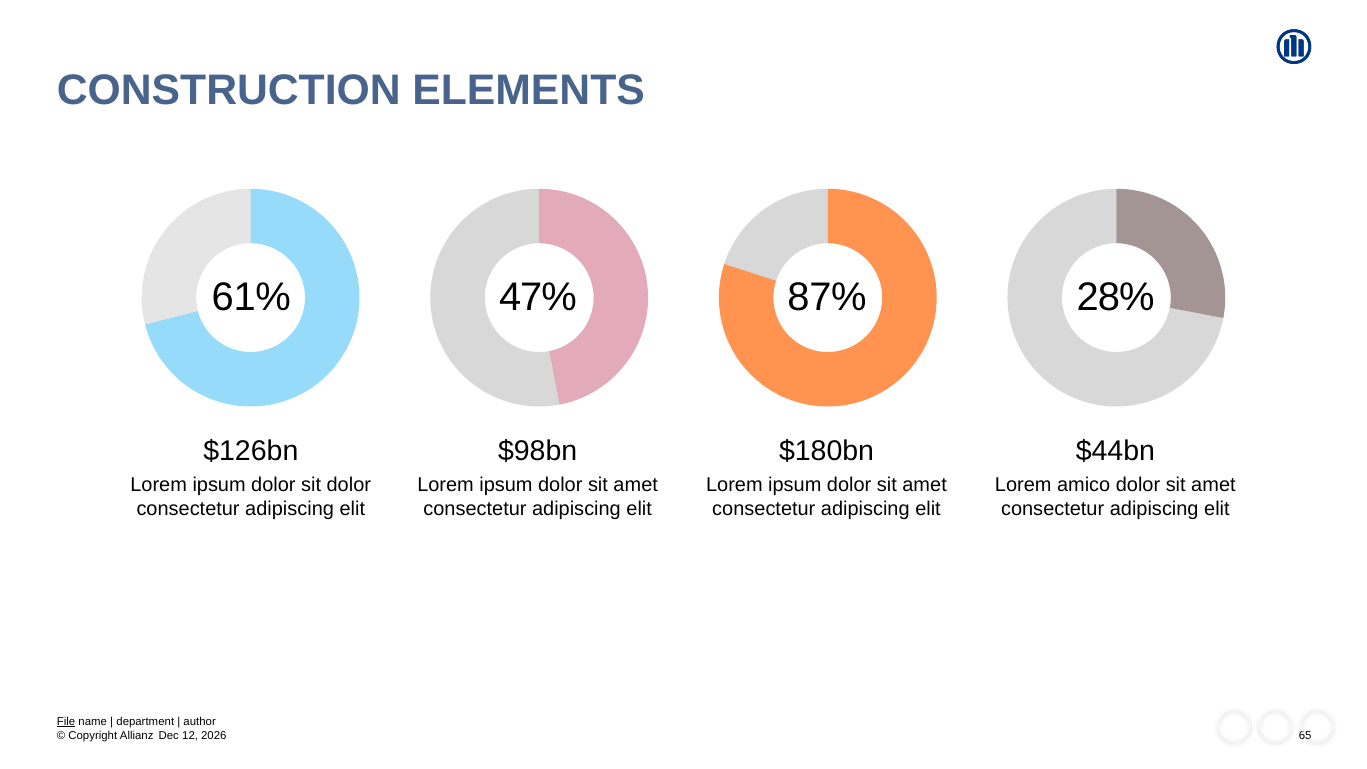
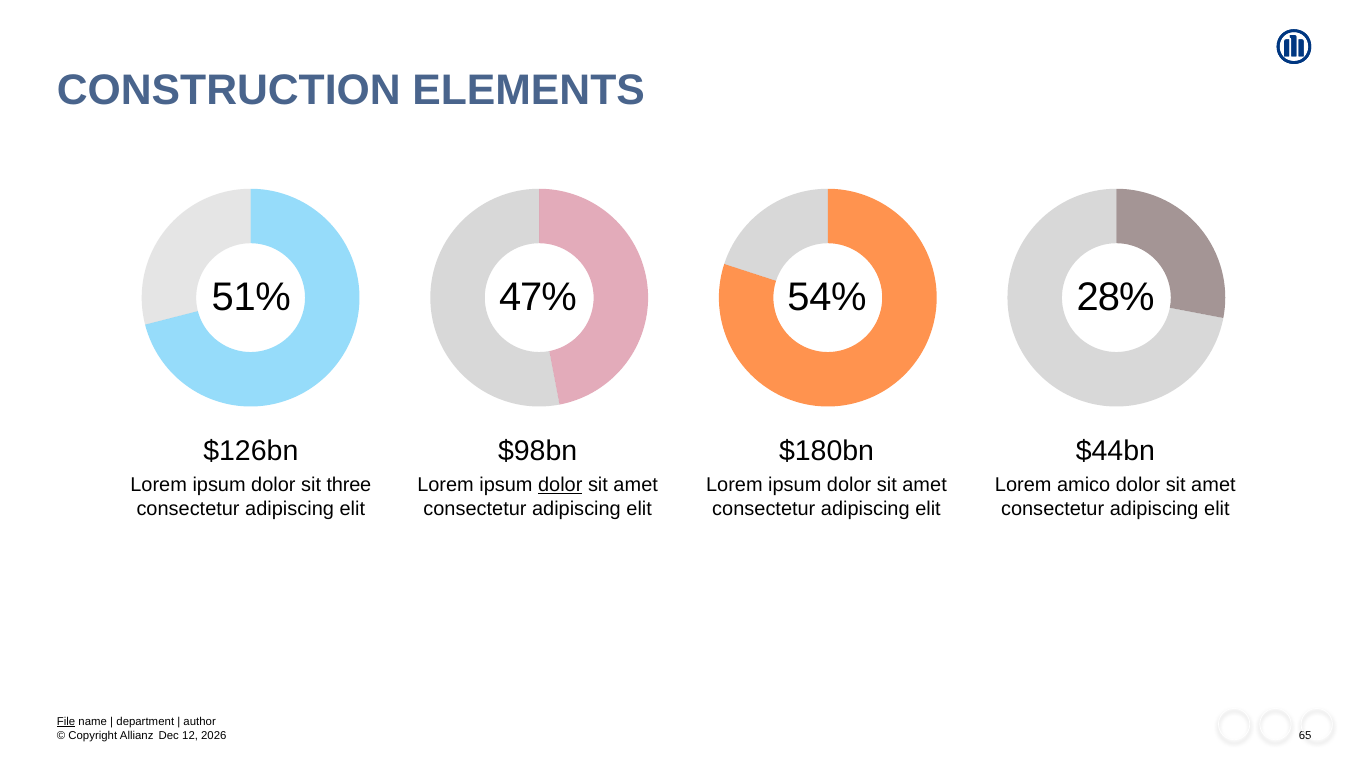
61%: 61% -> 51%
87%: 87% -> 54%
sit dolor: dolor -> three
dolor at (560, 485) underline: none -> present
